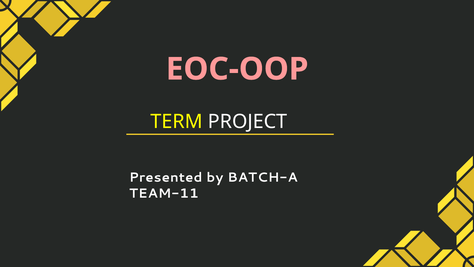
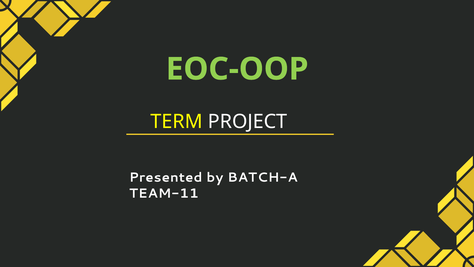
EOC-OOP colour: pink -> light green
